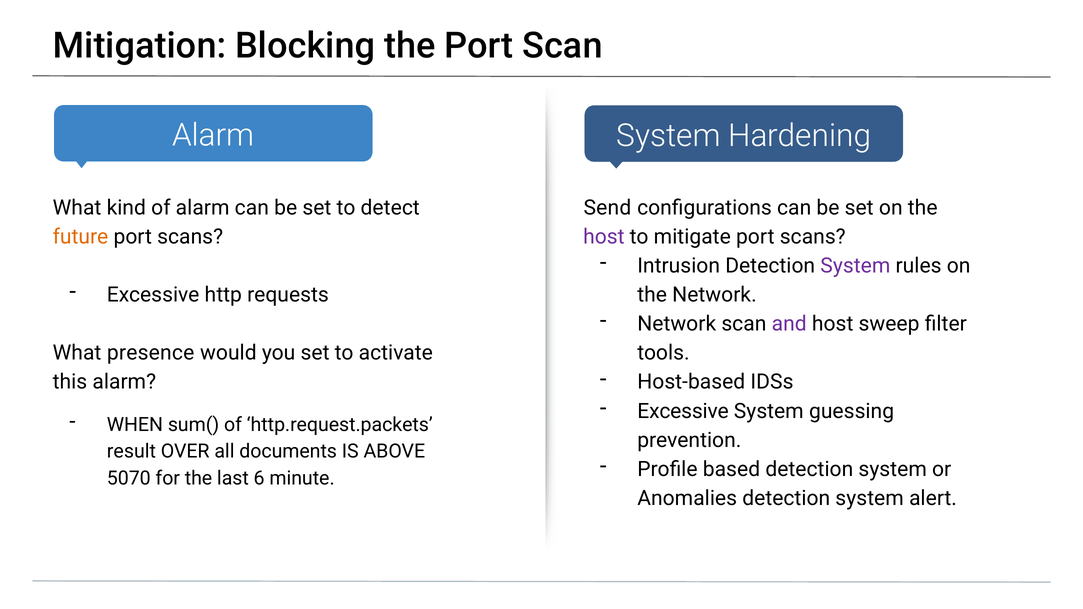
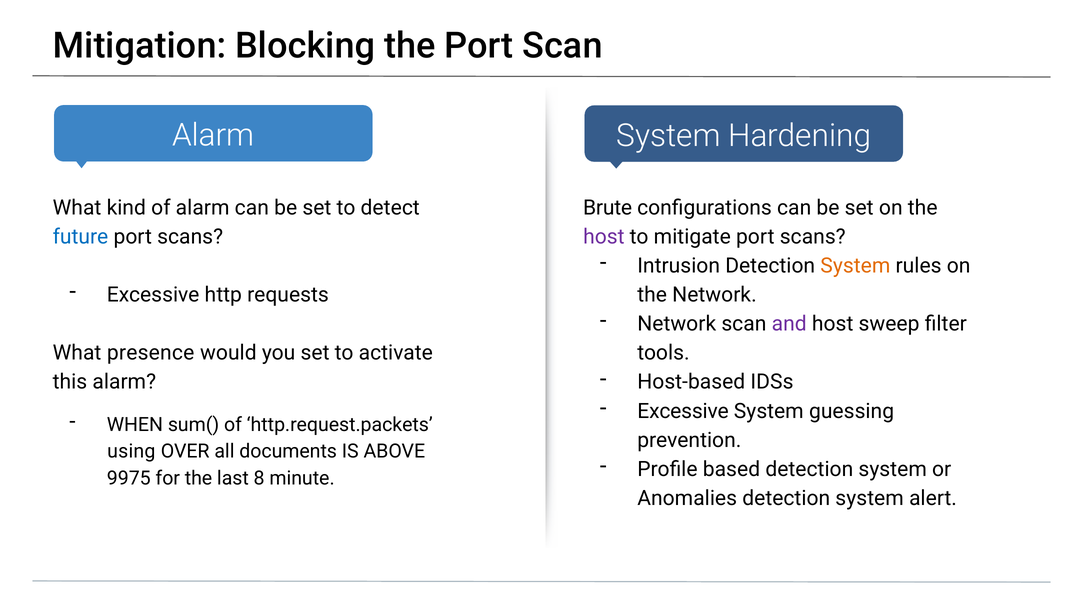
Send: Send -> Brute
future colour: orange -> blue
System at (855, 266) colour: purple -> orange
result: result -> using
5070: 5070 -> 9975
6: 6 -> 8
